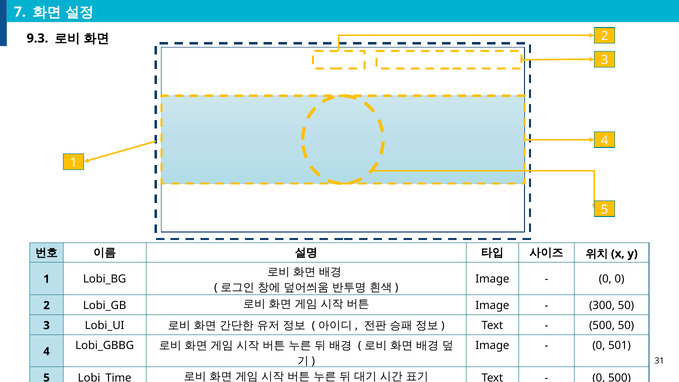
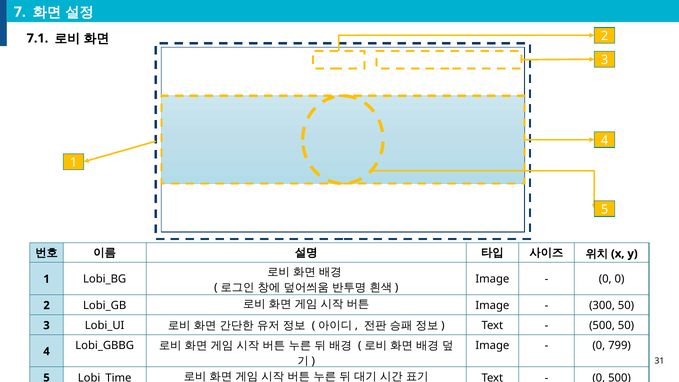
9.3: 9.3 -> 7.1
501: 501 -> 799
